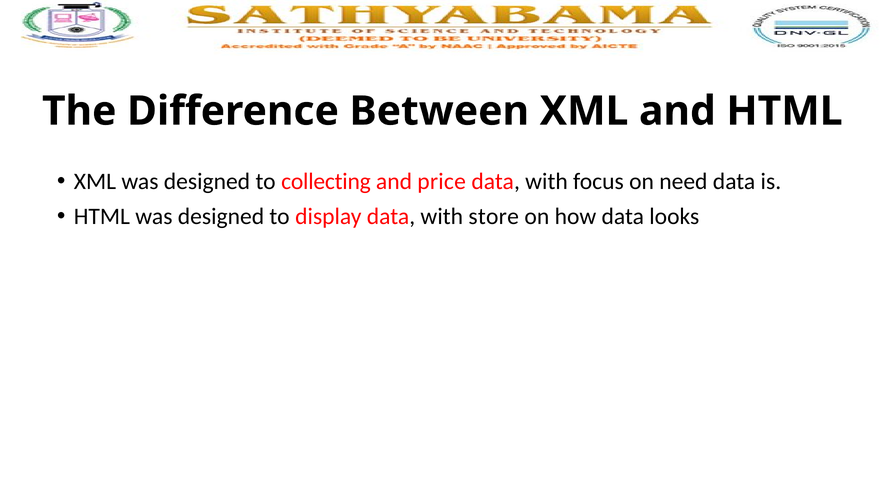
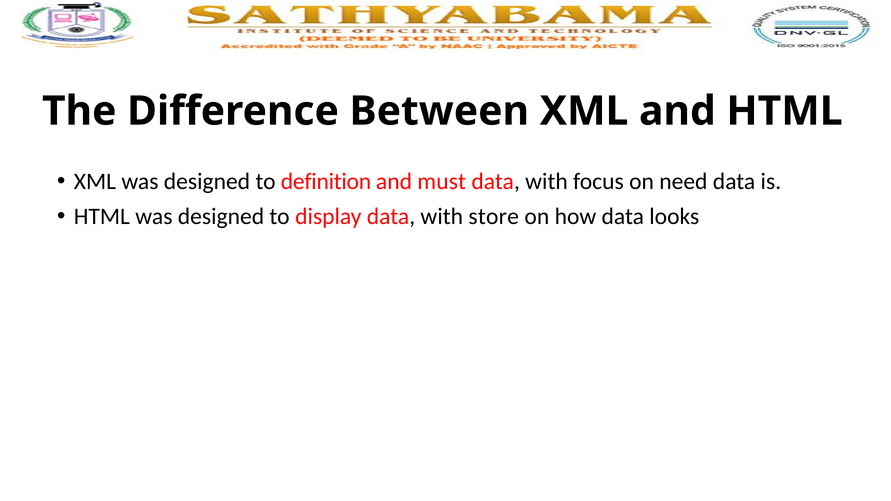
collecting: collecting -> definition
price: price -> must
